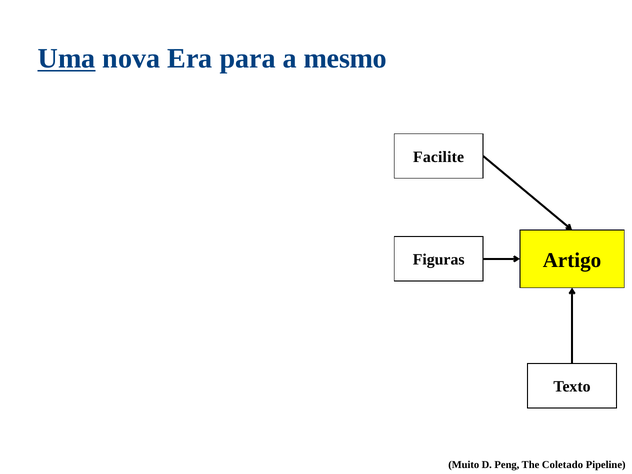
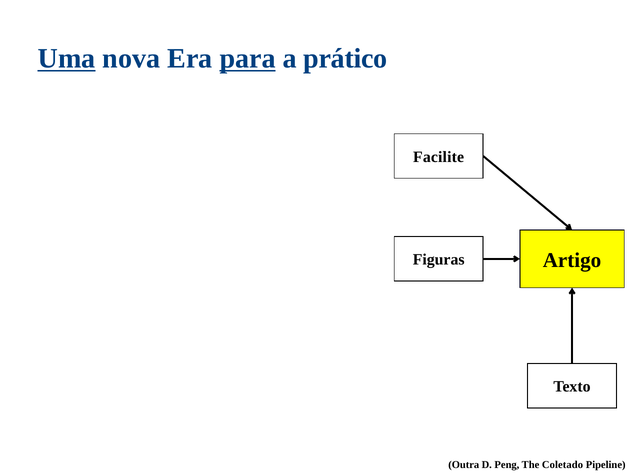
para underline: none -> present
mesmo: mesmo -> prático
Muito: Muito -> Outra
